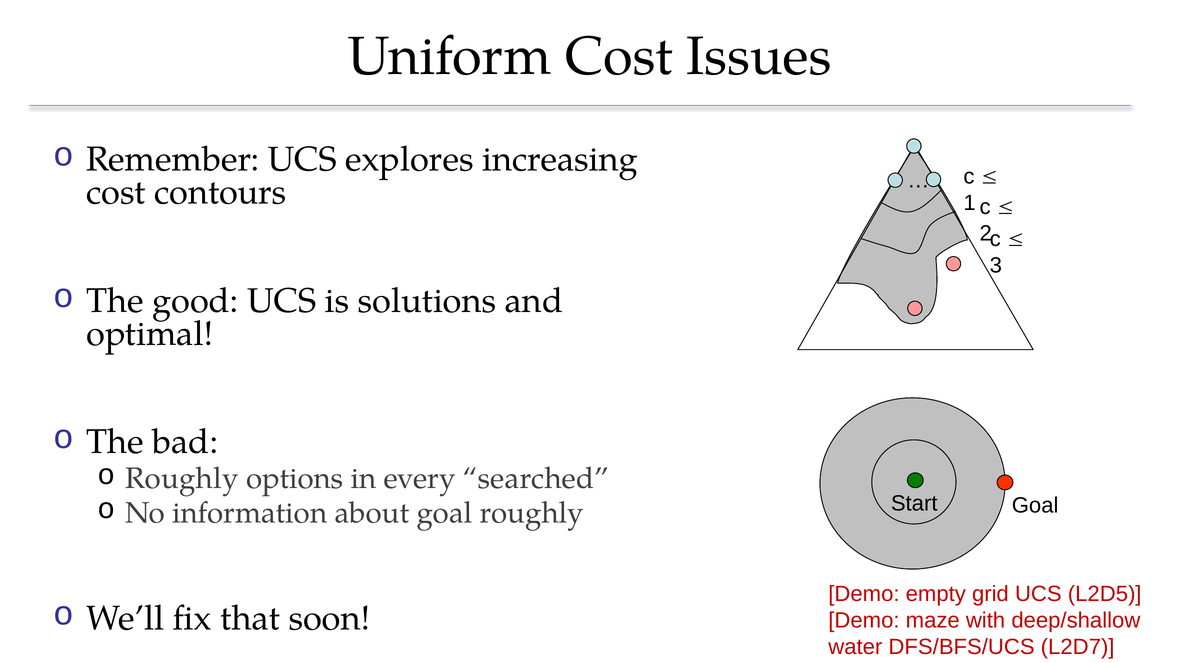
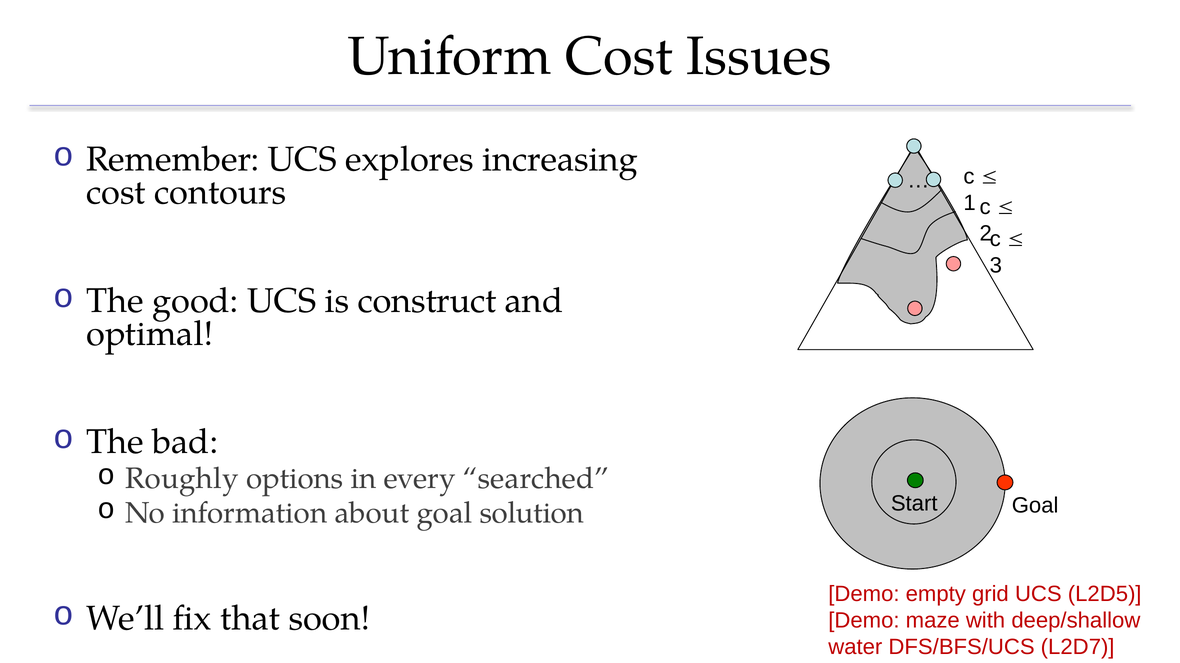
solutions: solutions -> construct
goal roughly: roughly -> solution
